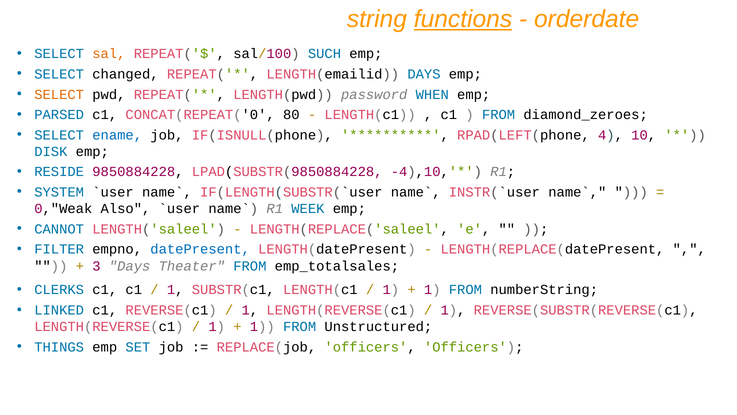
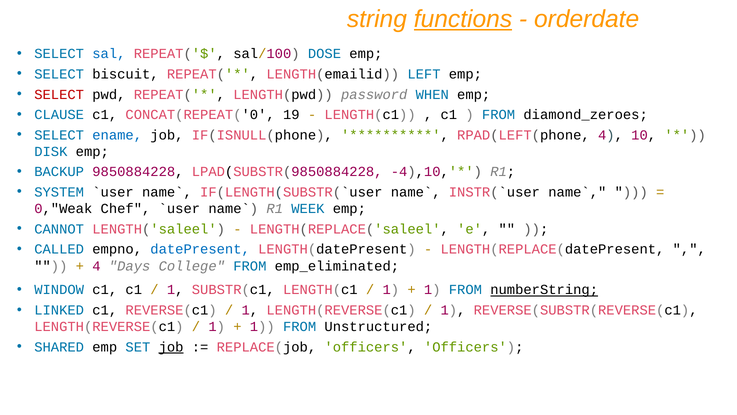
sal colour: orange -> blue
SUCH: SUCH -> DOSE
changed: changed -> biscuit
LENGTH(emailid DAYS: DAYS -> LEFT
SELECT at (59, 94) colour: orange -> red
PARSED: PARSED -> CLAUSE
80: 80 -> 19
RESIDE: RESIDE -> BACKUP
Also: Also -> Chef
FILTER: FILTER -> CALLED
3 at (96, 266): 3 -> 4
Theater: Theater -> College
emp_totalsales: emp_totalsales -> emp_eliminated
CLERKS: CLERKS -> WINDOW
numberString underline: none -> present
THINGS: THINGS -> SHARED
job at (171, 347) underline: none -> present
